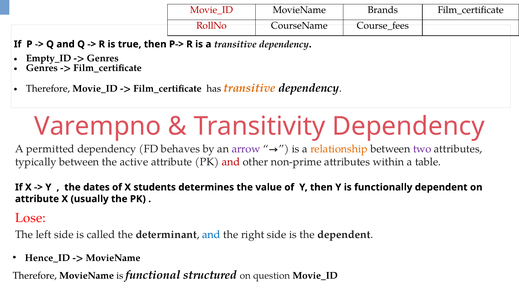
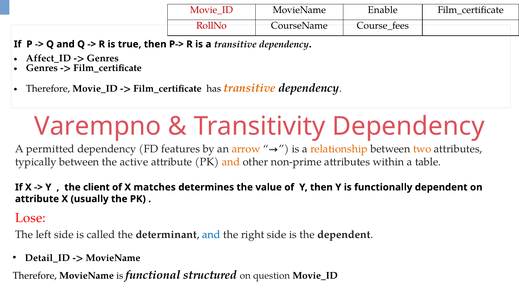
Brands: Brands -> Enable
Empty_ID: Empty_ID -> Affect_ID
behaves: behaves -> features
arrow colour: purple -> orange
two colour: purple -> orange
and at (231, 162) colour: red -> orange
dates: dates -> client
students: students -> matches
Hence_ID: Hence_ID -> Detail_ID
